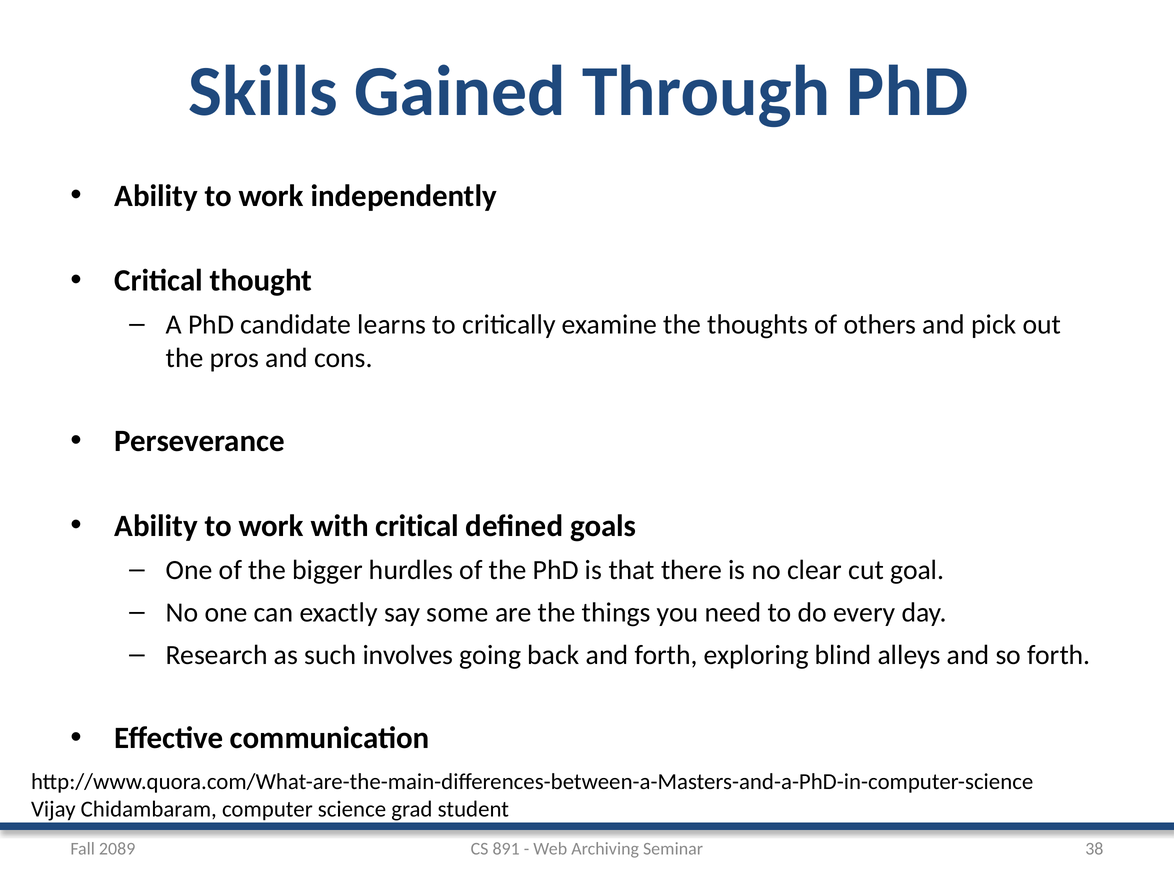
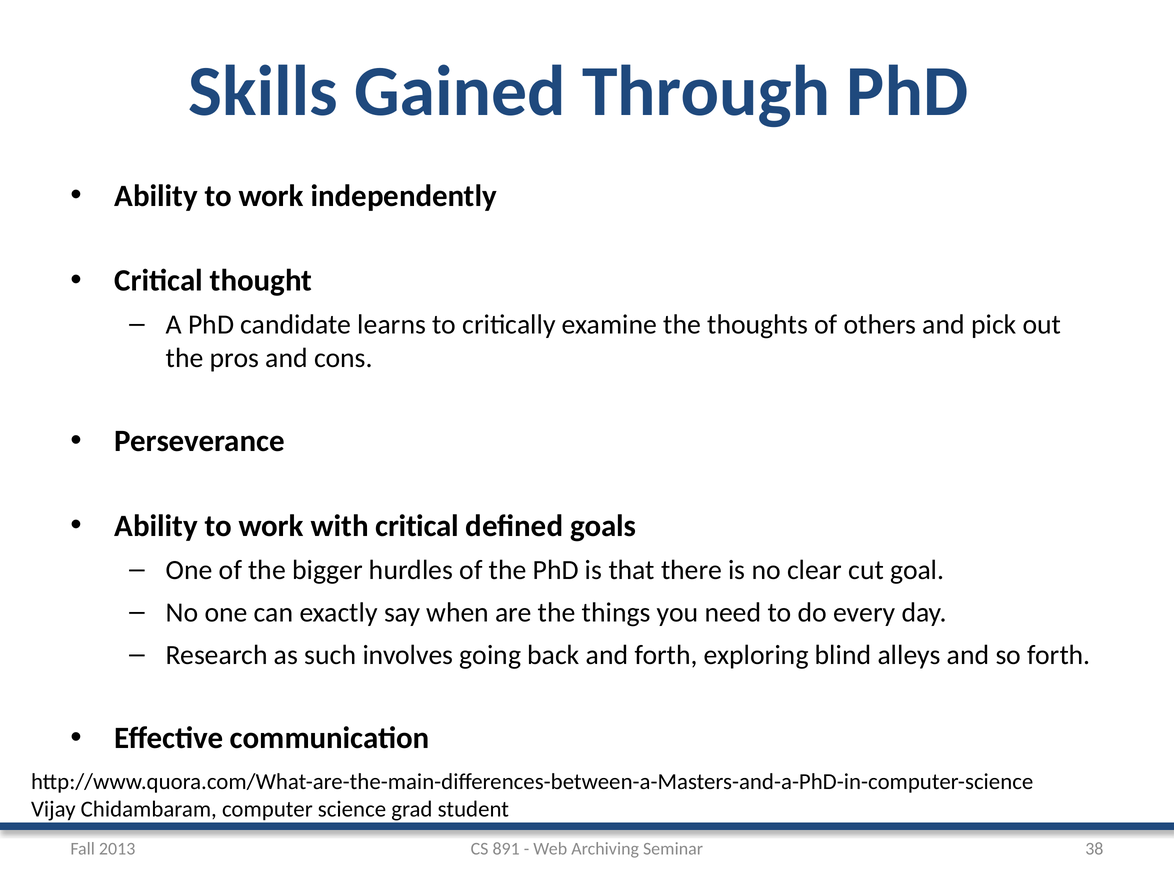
some: some -> when
2089: 2089 -> 2013
